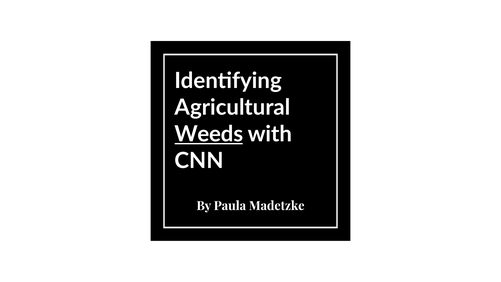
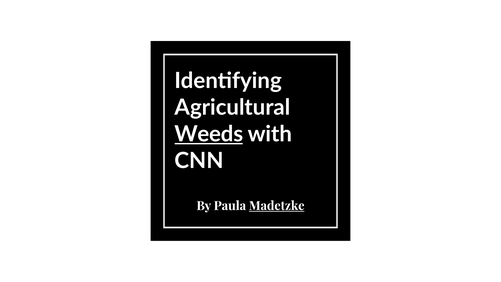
Madetzke underline: none -> present
